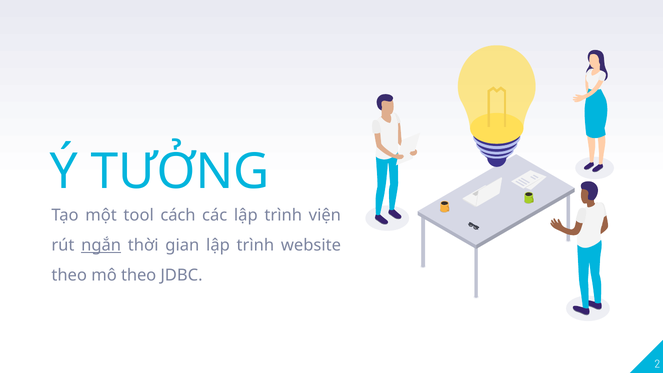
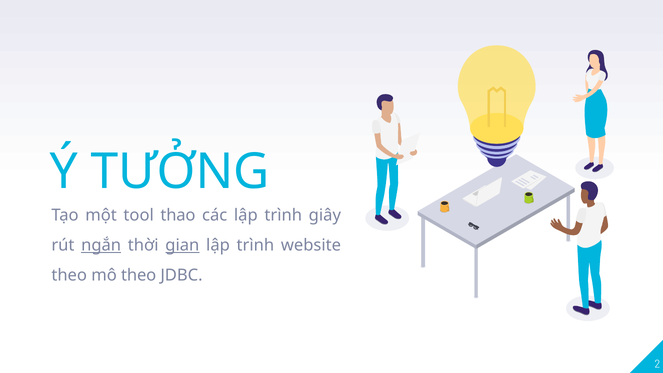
cách: cách -> thao
viện: viện -> giây
gian underline: none -> present
